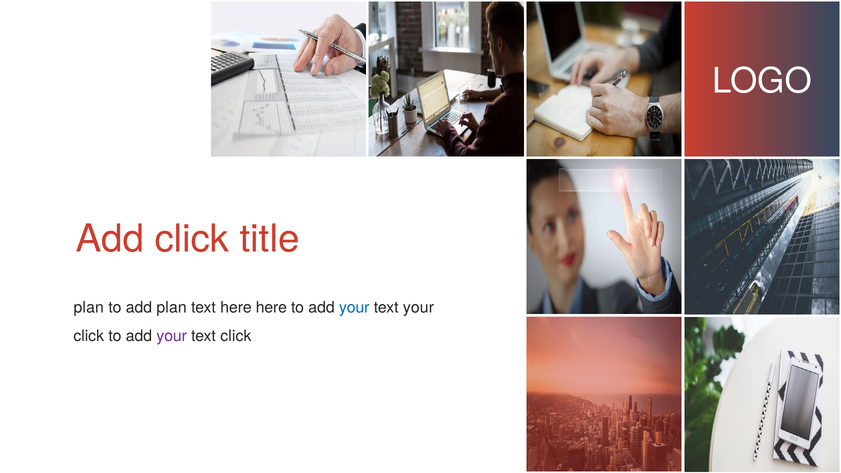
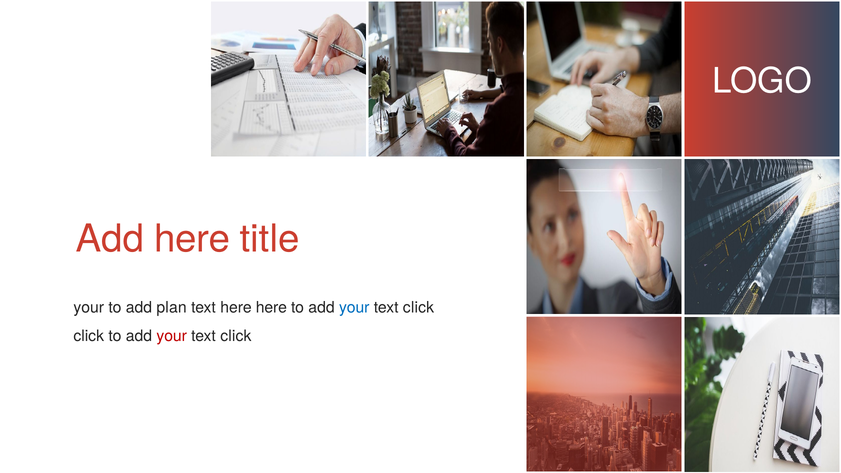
Add click: click -> here
plan at (89, 308): plan -> your
your at (418, 308): your -> click
your at (172, 336) colour: purple -> red
